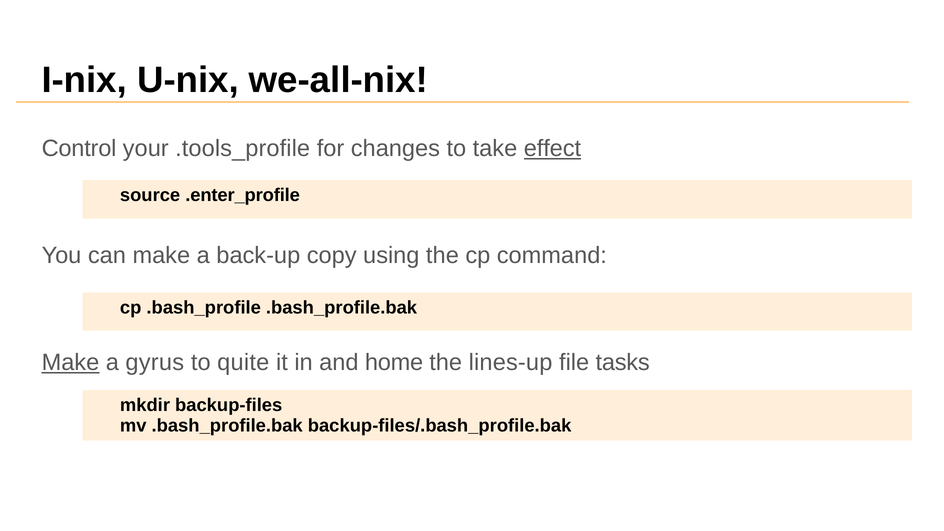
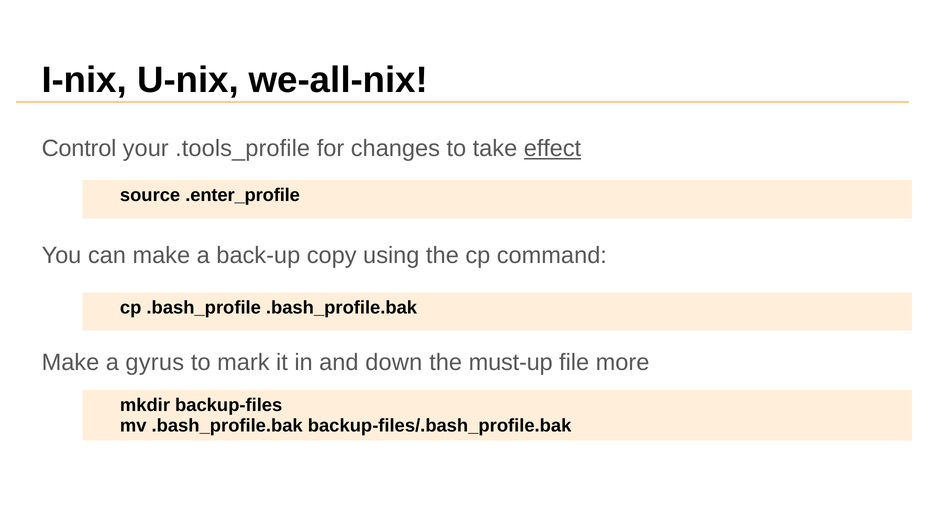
Make at (70, 363) underline: present -> none
quite: quite -> mark
home: home -> down
lines-up: lines-up -> must-up
tasks: tasks -> more
